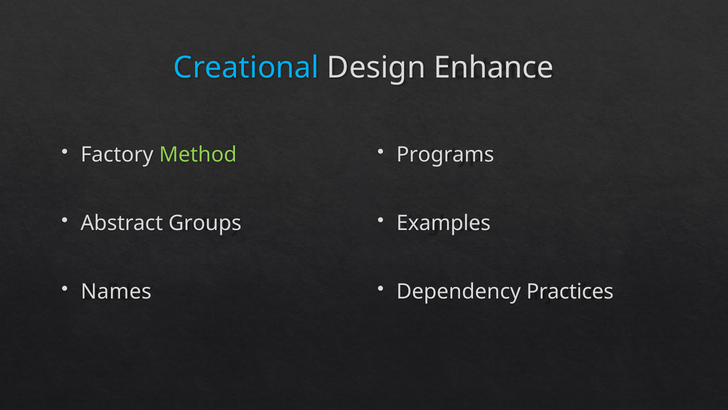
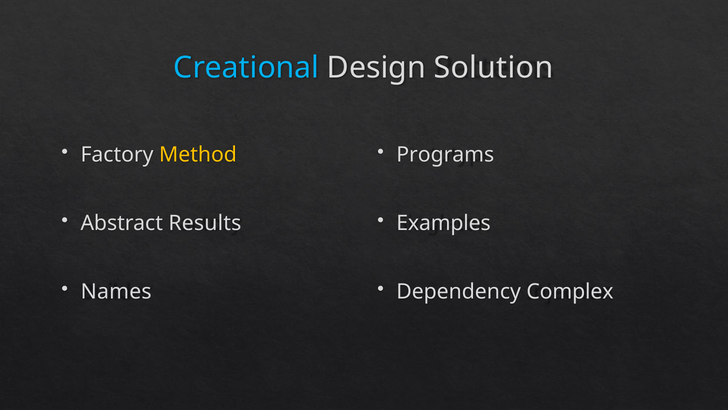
Enhance: Enhance -> Solution
Method colour: light green -> yellow
Groups: Groups -> Results
Practices: Practices -> Complex
